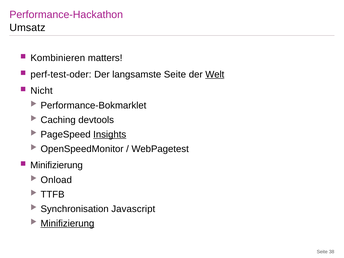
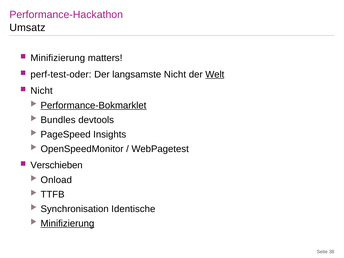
Kombinieren at (58, 58): Kombinieren -> Minifizierung
langsamste Seite: Seite -> Nicht
Performance-Bokmarklet underline: none -> present
Caching: Caching -> Bundles
Insights underline: present -> none
Minifizierung at (57, 165): Minifizierung -> Verschieben
Javascript: Javascript -> Identische
